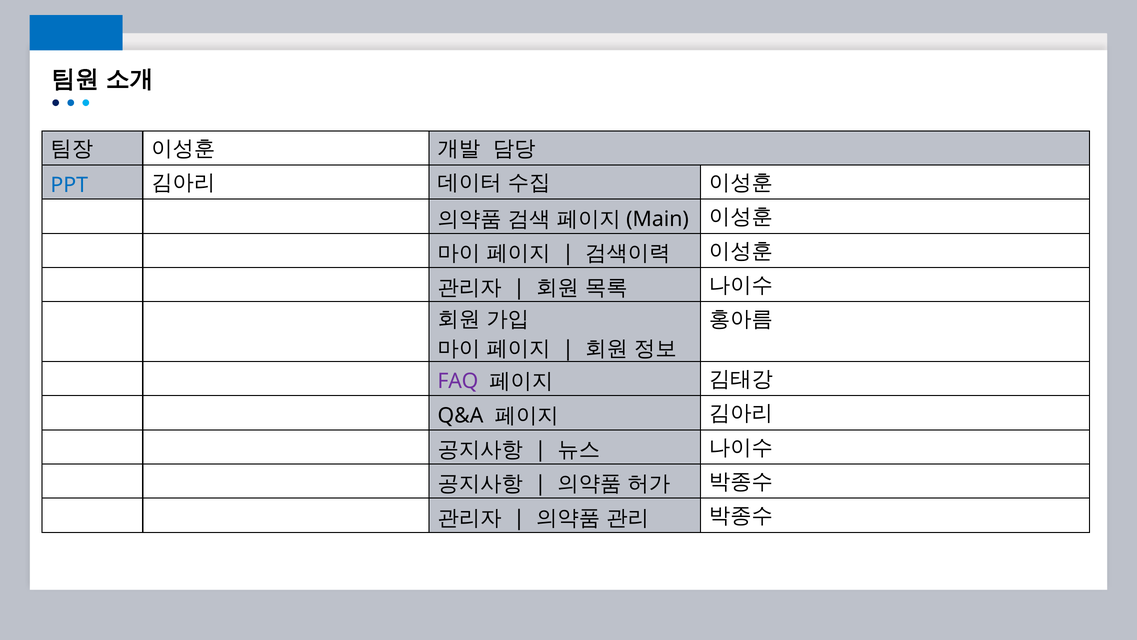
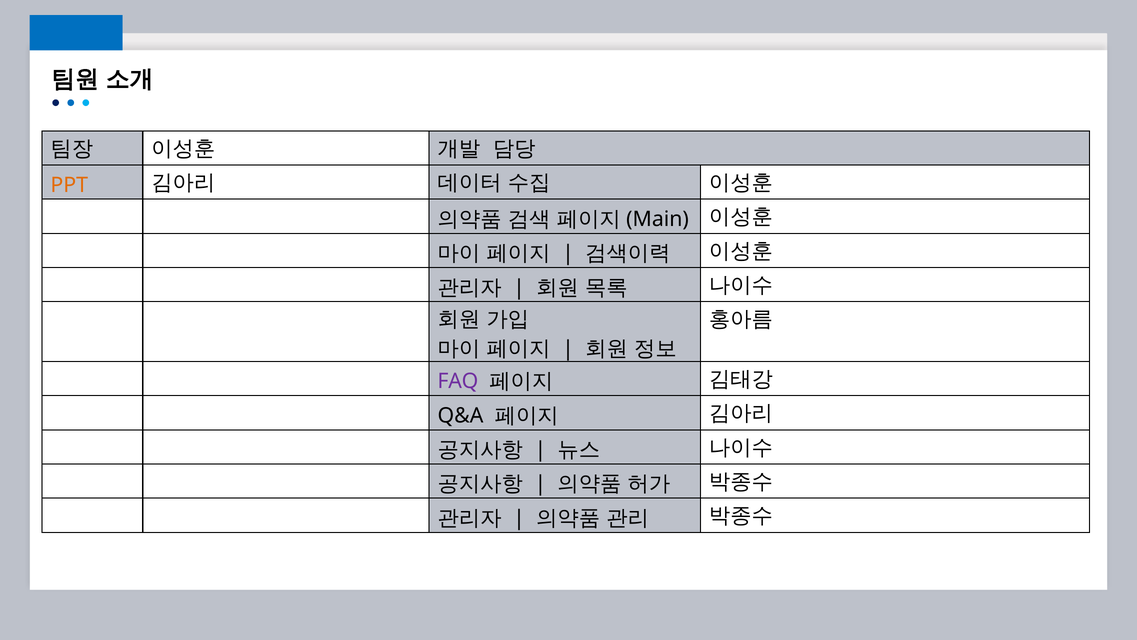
PPT colour: blue -> orange
